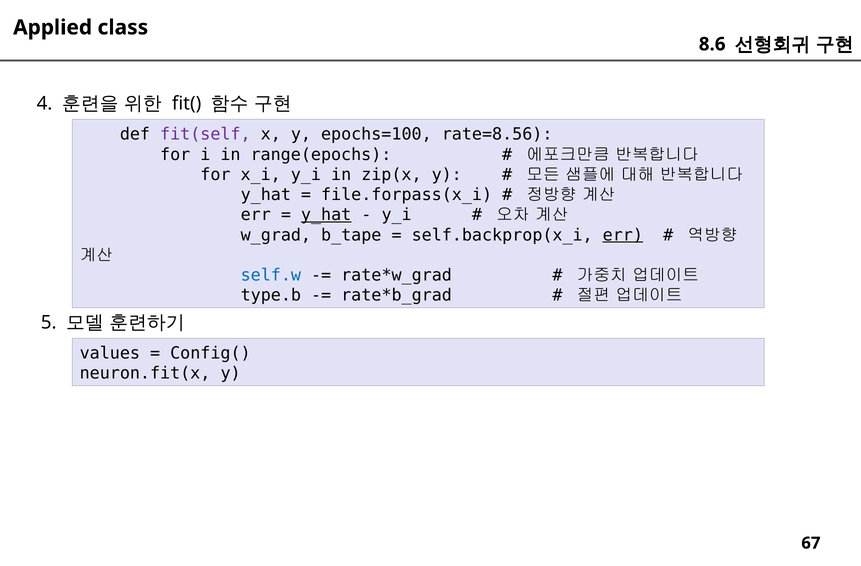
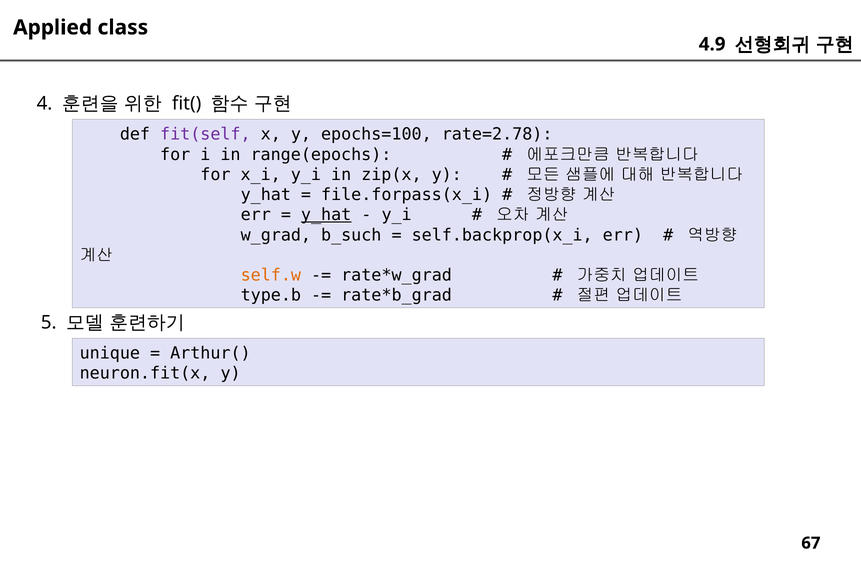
8.6: 8.6 -> 4.9
rate=8.56: rate=8.56 -> rate=2.78
b_tape: b_tape -> b_such
err at (623, 235) underline: present -> none
self.w colour: blue -> orange
values: values -> unique
Config(: Config( -> Arthur(
